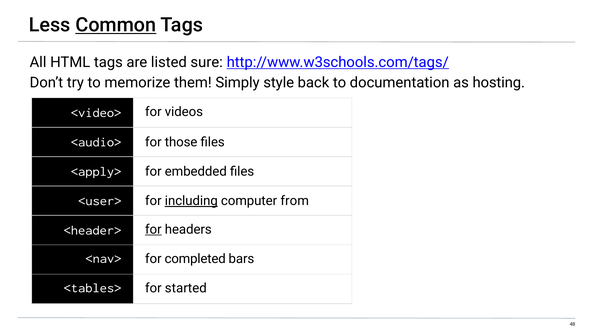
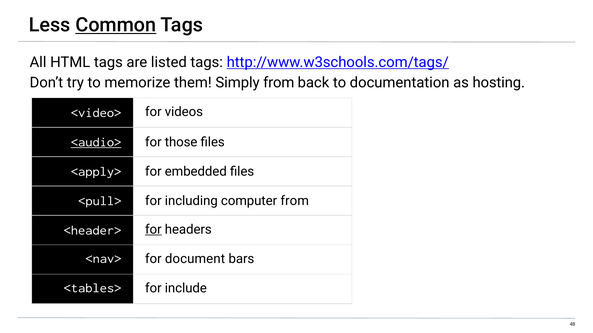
listed sure: sure -> tags
Simply style: style -> from
<audio> underline: none -> present
<user>: <user> -> <pull>
including underline: present -> none
completed: completed -> document
started: started -> include
